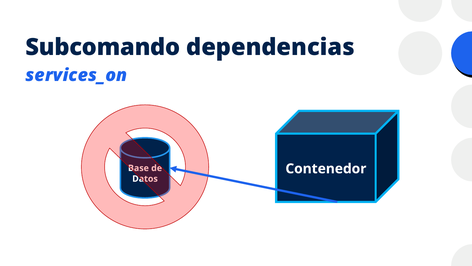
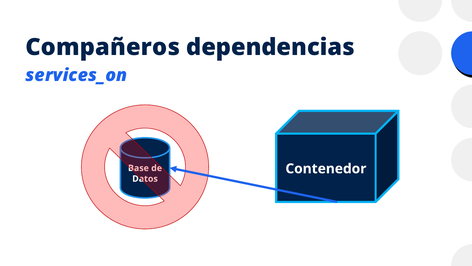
Subcomando: Subcomando -> Compañeros
